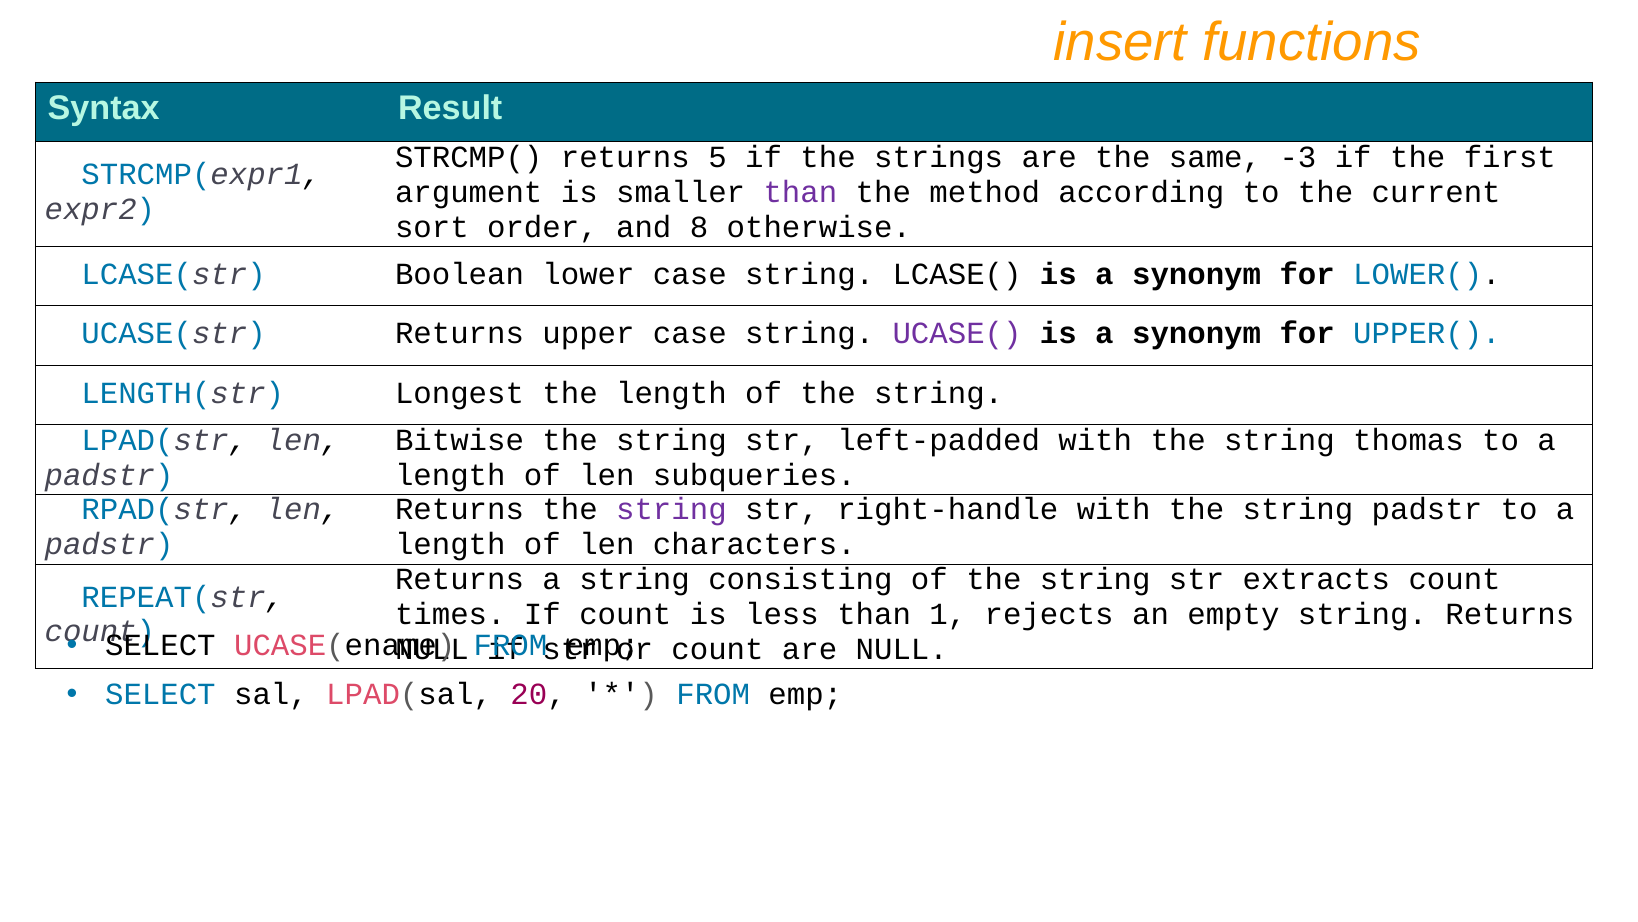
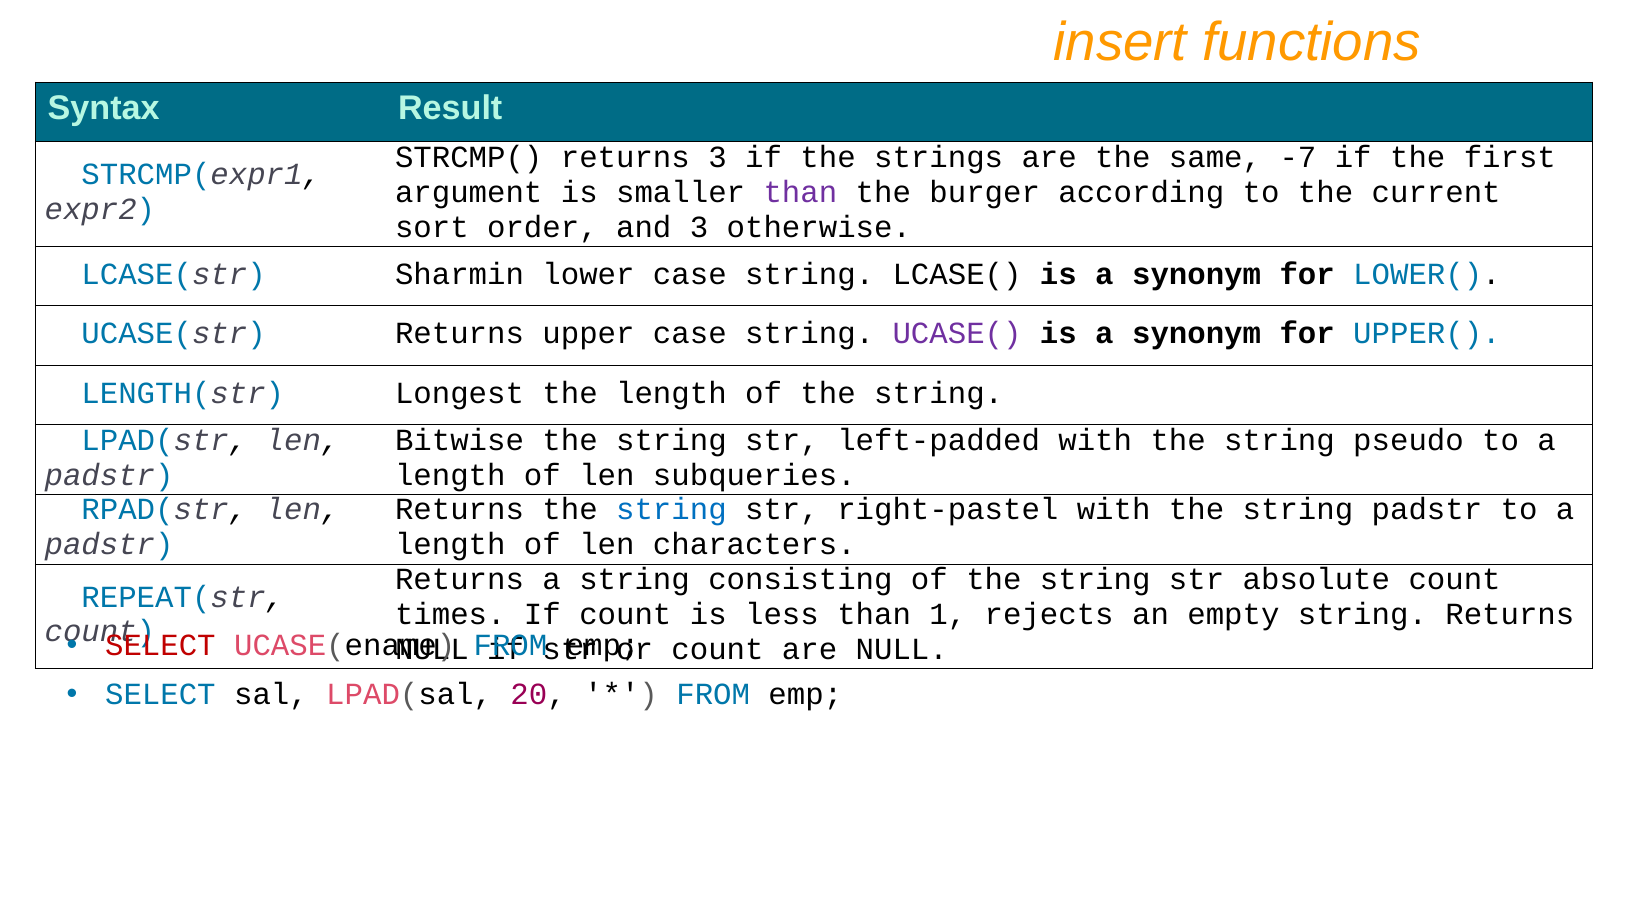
returns 5: 5 -> 3
-3: -3 -> -7
method: method -> burger
and 8: 8 -> 3
Boolean: Boolean -> Sharmin
thomas: thomas -> pseudo
string at (671, 509) colour: purple -> blue
right-handle: right-handle -> right-pastel
extracts: extracts -> absolute
SELECT at (160, 645) colour: black -> red
